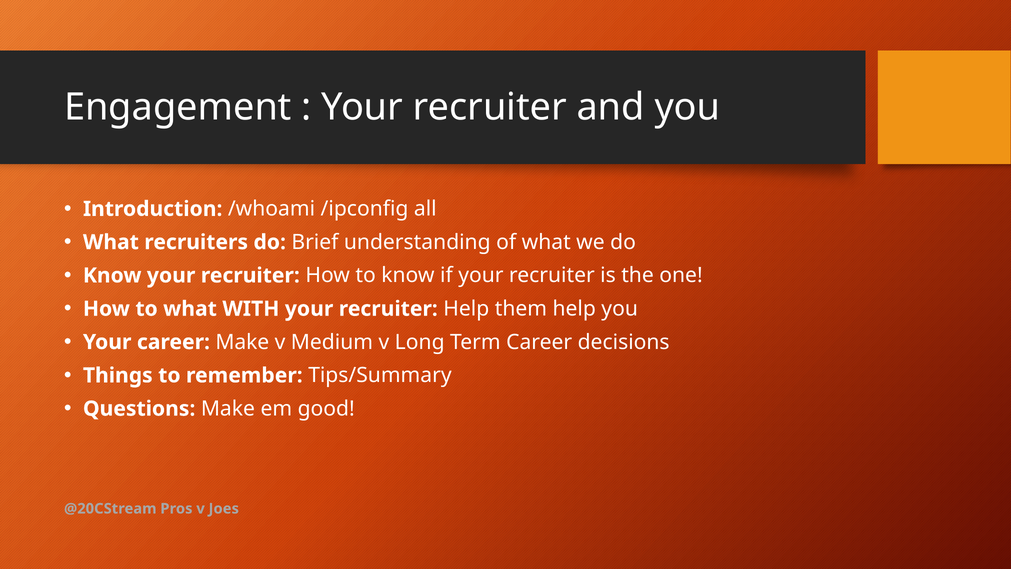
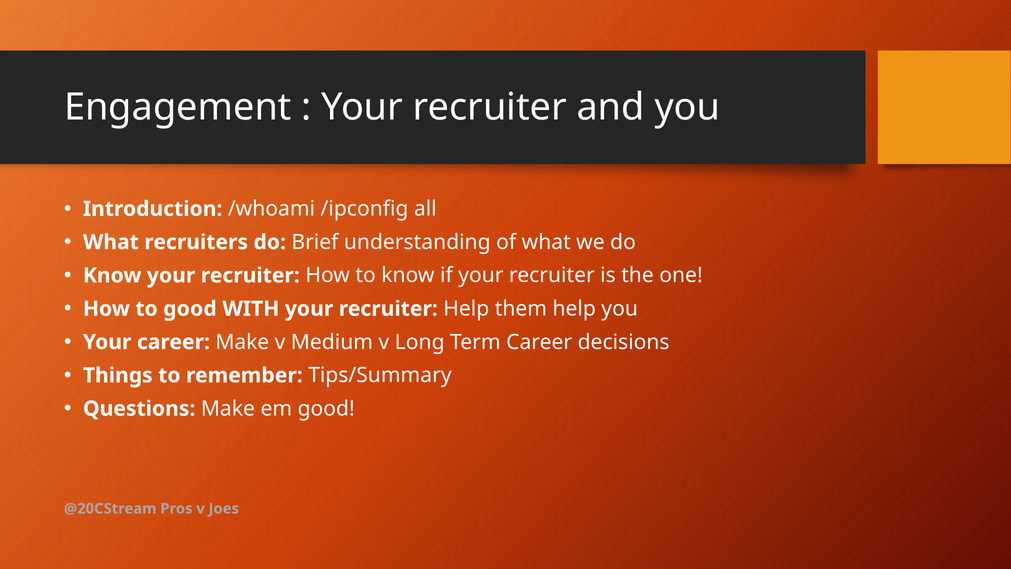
to what: what -> good
